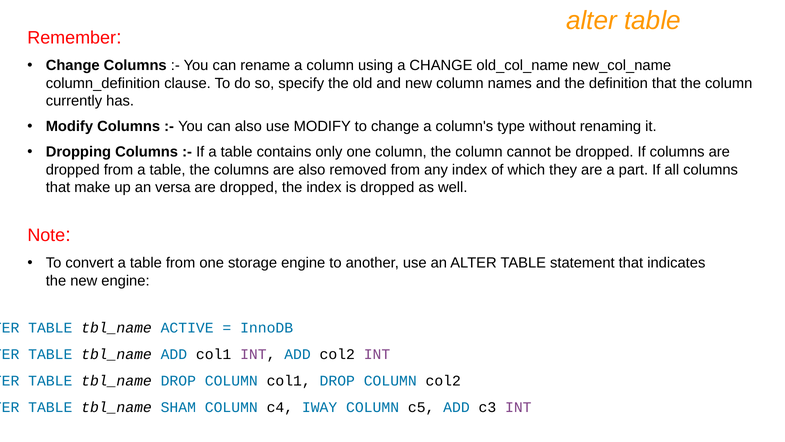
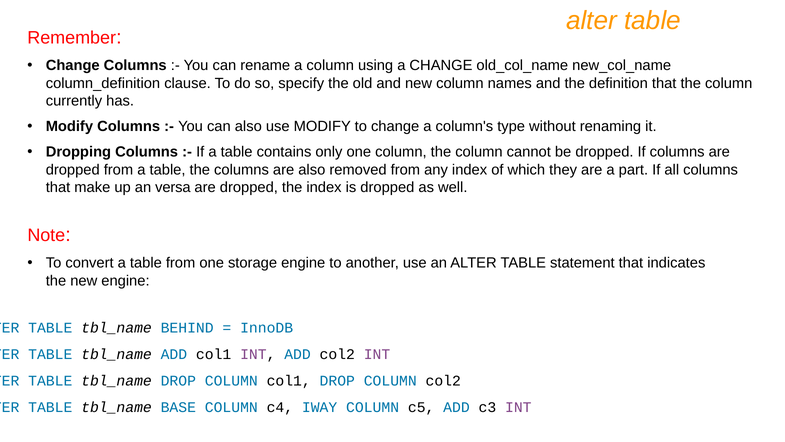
ACTIVE: ACTIVE -> BEHIND
SHAM: SHAM -> BASE
